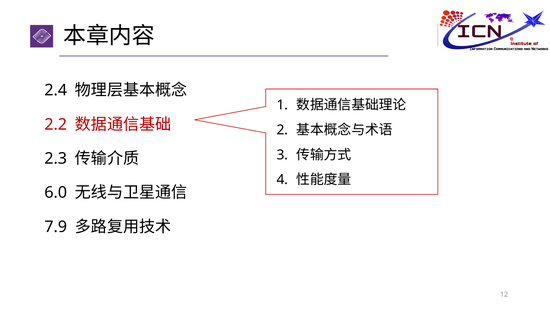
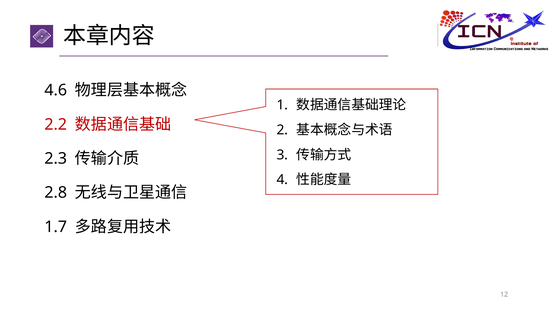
2.4: 2.4 -> 4.6
6.0: 6.0 -> 2.8
7.9: 7.9 -> 1.7
